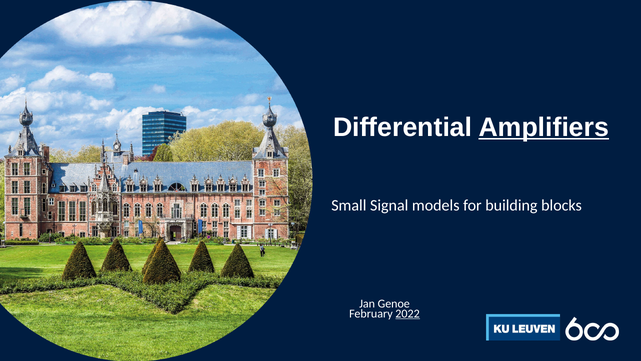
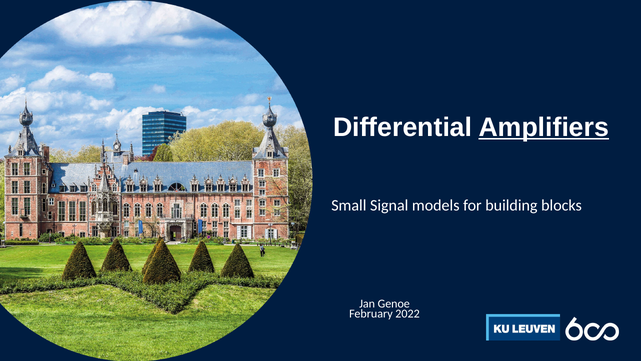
2022 underline: present -> none
